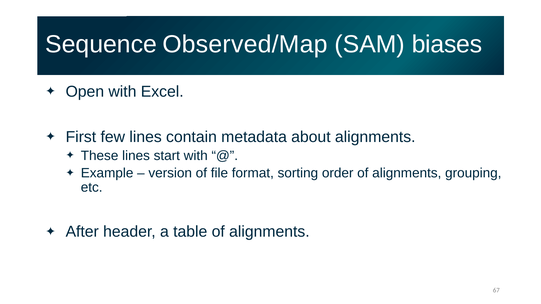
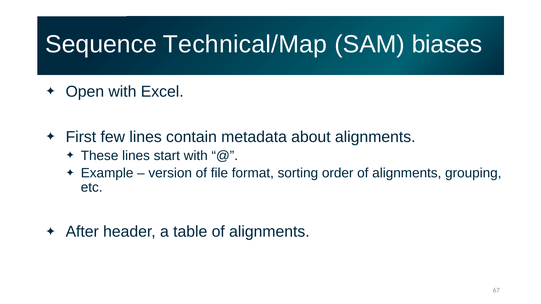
Observed/Map: Observed/Map -> Technical/Map
